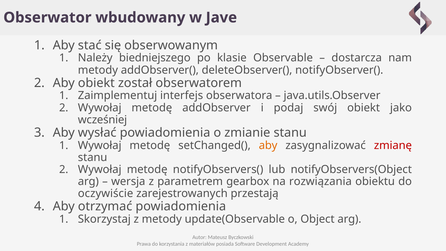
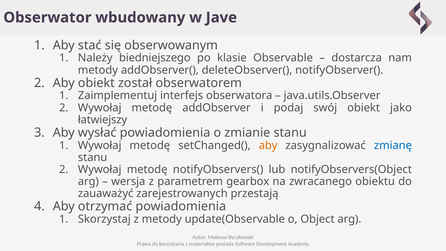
wcześniej: wcześniej -> łatwiejszy
zmianę colour: red -> blue
rozwiązania: rozwiązania -> zwracanego
oczywiście: oczywiście -> zauaważyć
